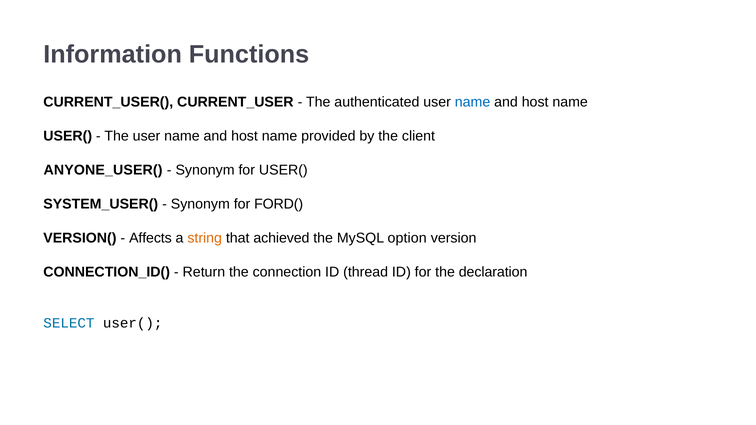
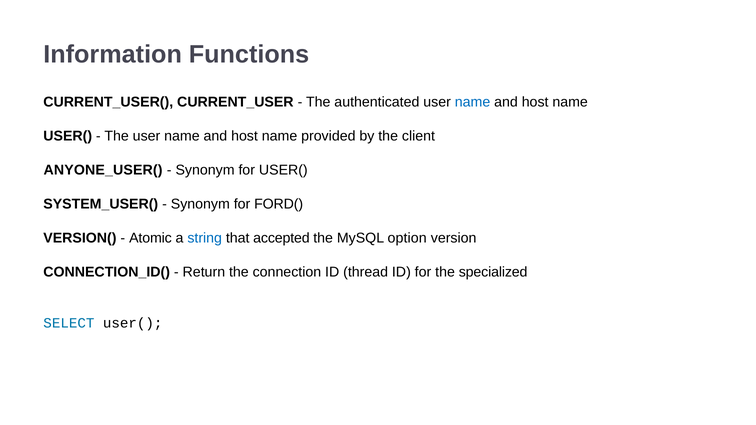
Affects: Affects -> Atomic
string colour: orange -> blue
achieved: achieved -> accepted
declaration: declaration -> specialized
